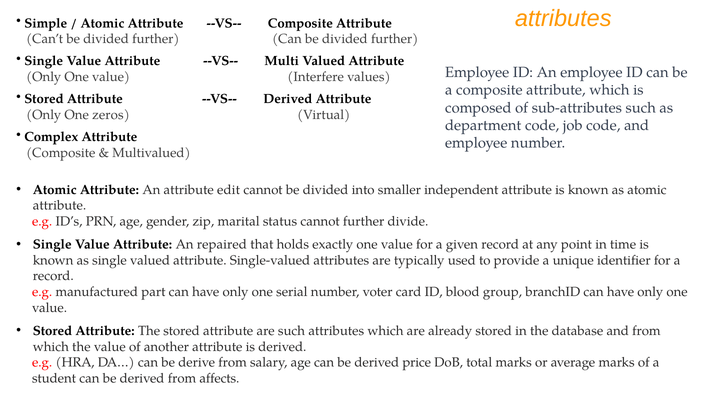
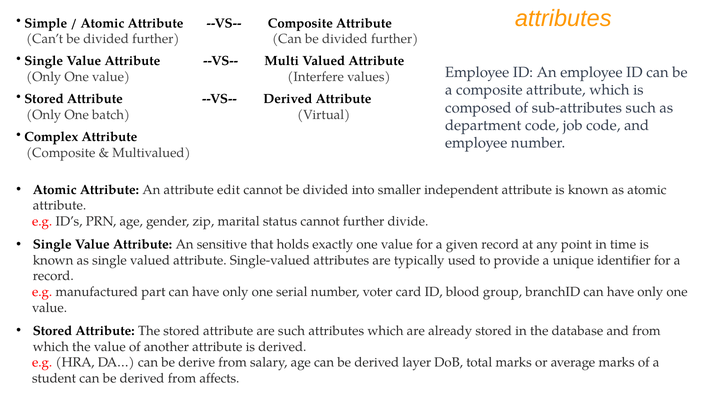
zeros: zeros -> batch
repaired: repaired -> sensitive
price: price -> layer
